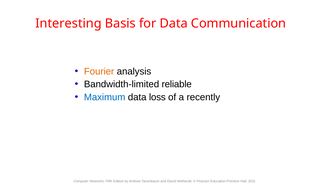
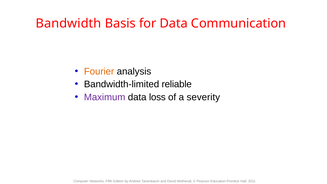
Interesting: Interesting -> Bandwidth
Maximum colour: blue -> purple
recently: recently -> severity
